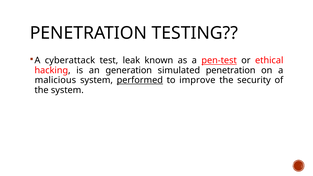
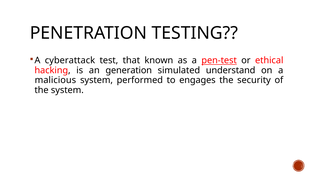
leak: leak -> that
simulated penetration: penetration -> understand
performed underline: present -> none
improve: improve -> engages
